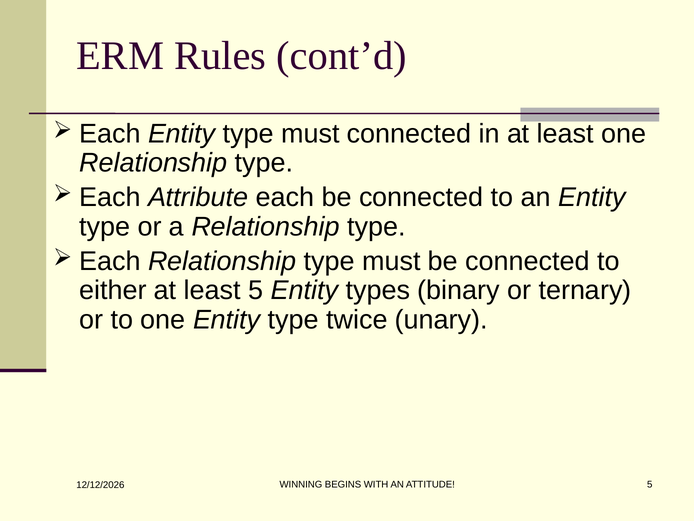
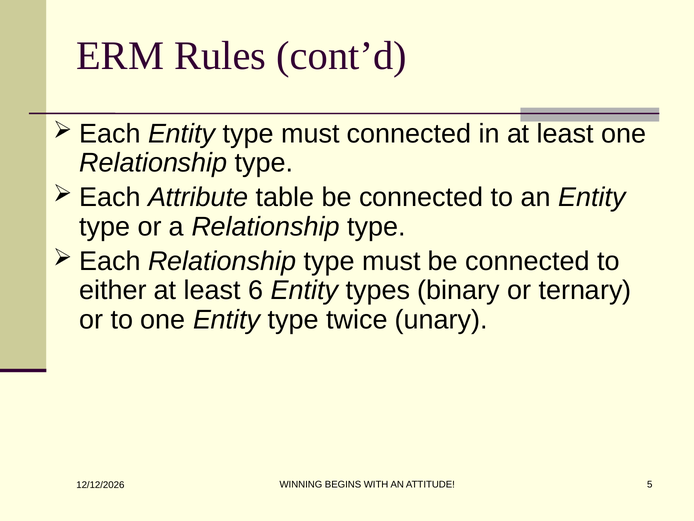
Attribute each: each -> table
least 5: 5 -> 6
